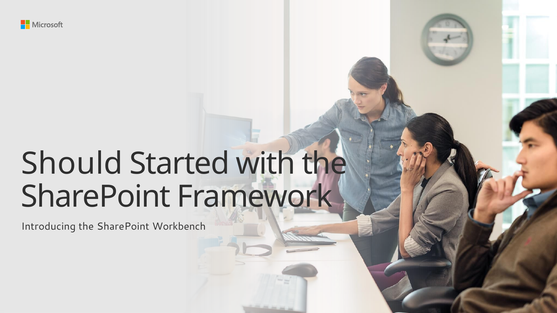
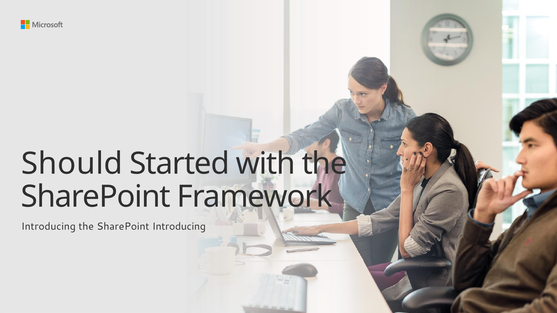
SharePoint Workbench: Workbench -> Introducing
